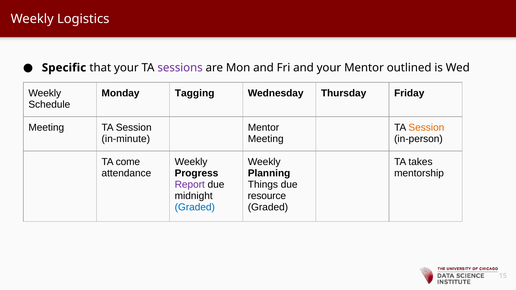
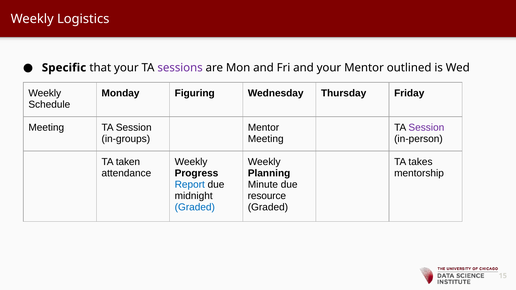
Tagging: Tagging -> Figuring
Session at (426, 128) colour: orange -> purple
in-minute: in-minute -> in-groups
come: come -> taken
Report colour: purple -> blue
Things: Things -> Minute
